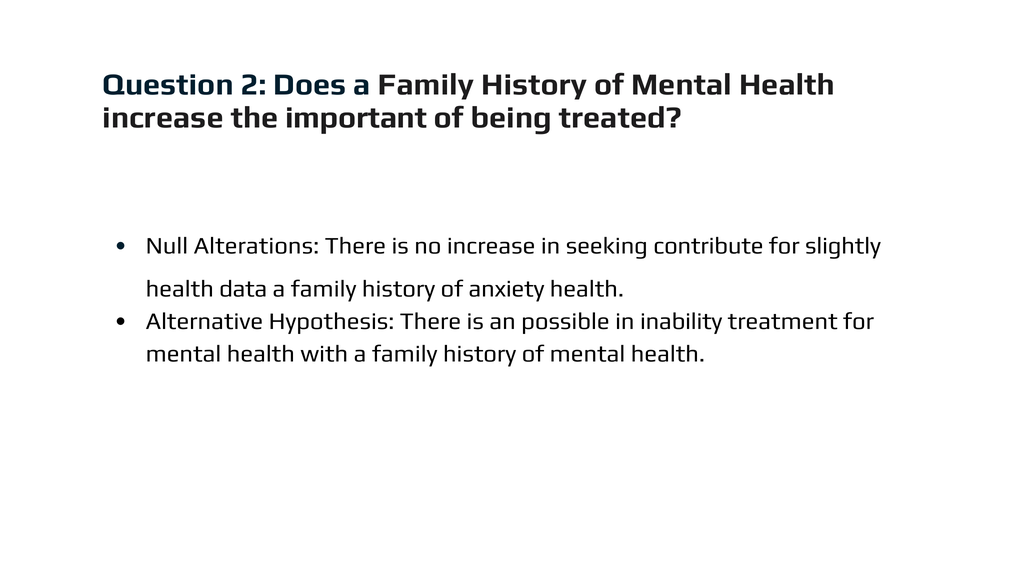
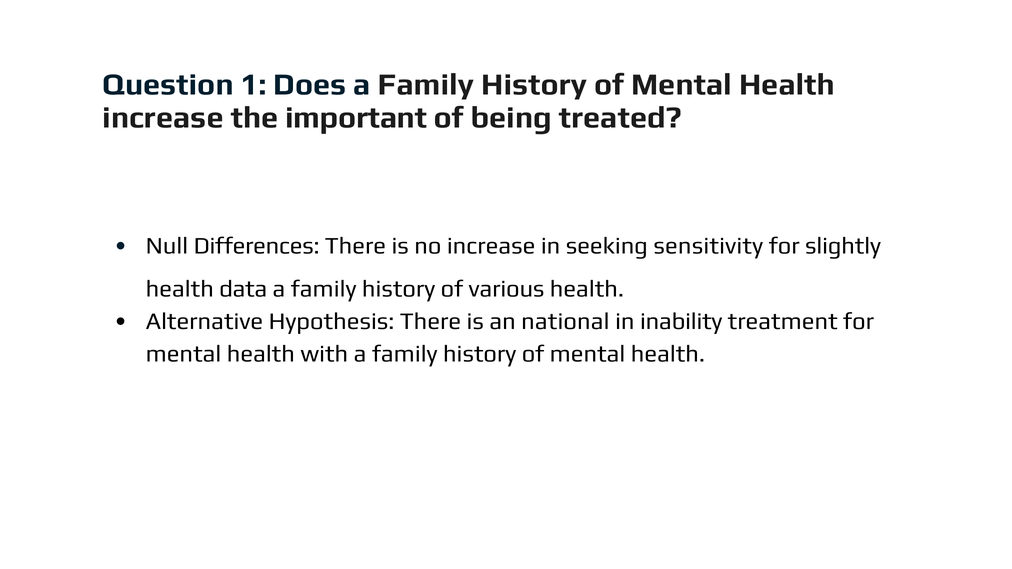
2: 2 -> 1
Alterations: Alterations -> Differences
contribute: contribute -> sensitivity
anxiety: anxiety -> various
possible: possible -> national
